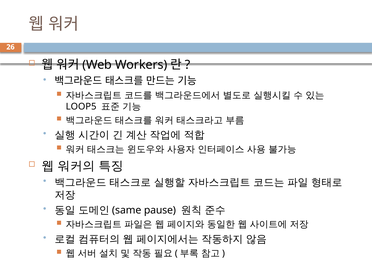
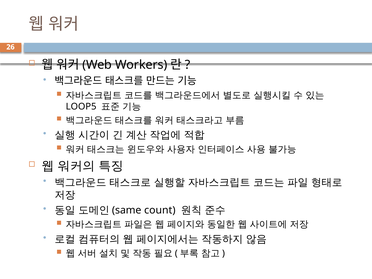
pause: pause -> count
